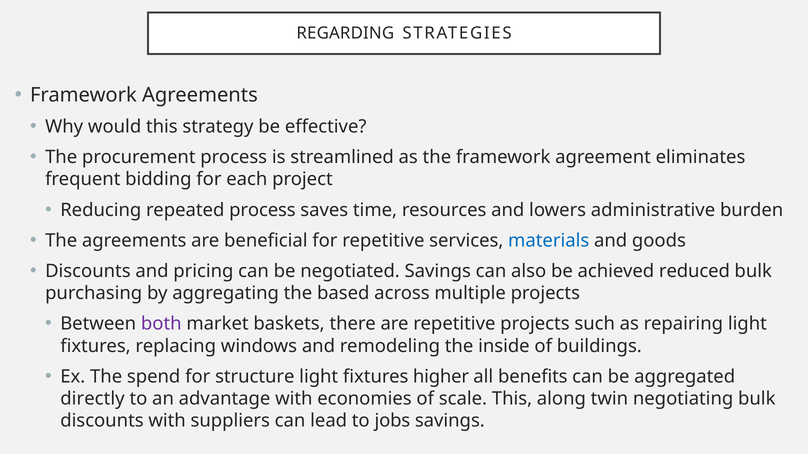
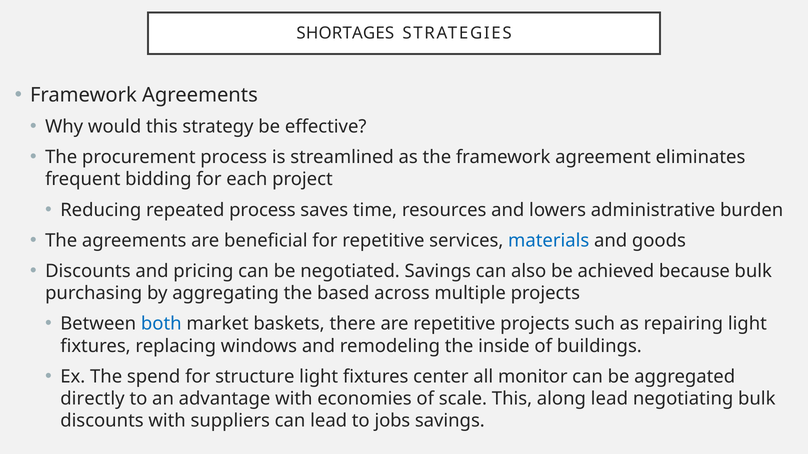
REGARDING: REGARDING -> SHORTAGES
reduced: reduced -> because
both colour: purple -> blue
higher: higher -> center
benefits: benefits -> monitor
along twin: twin -> lead
